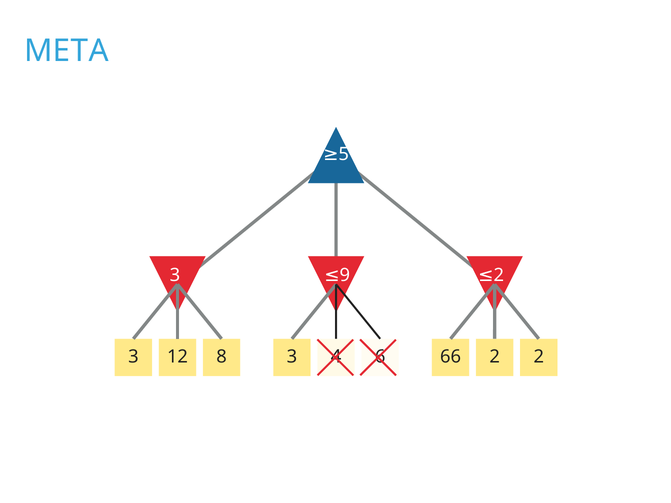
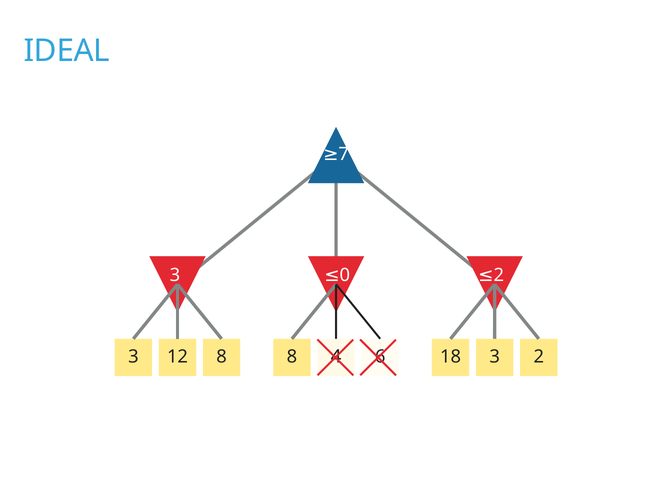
META: META -> IDEAL
5: 5 -> 7
9: 9 -> 0
8 3: 3 -> 8
66: 66 -> 18
2 at (495, 357): 2 -> 3
